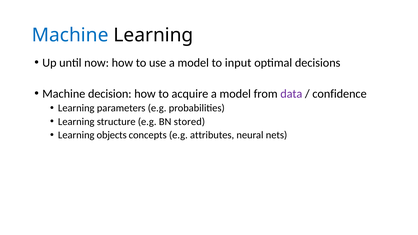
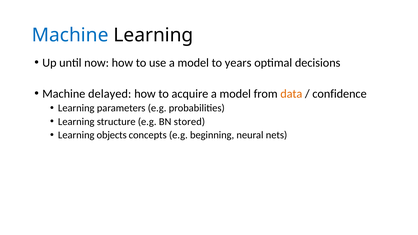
input: input -> years
decision: decision -> delayed
data colour: purple -> orange
attributes: attributes -> beginning
